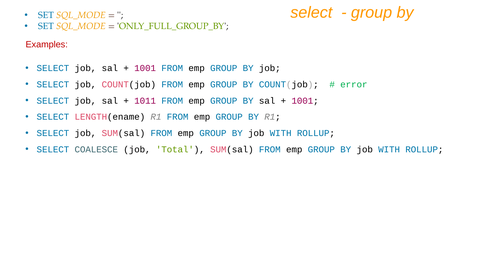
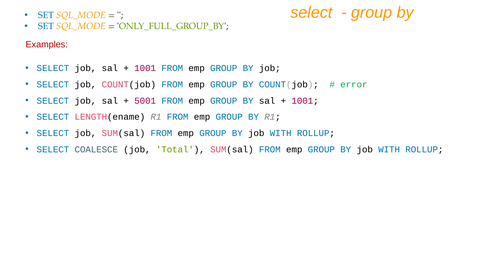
1011: 1011 -> 5001
